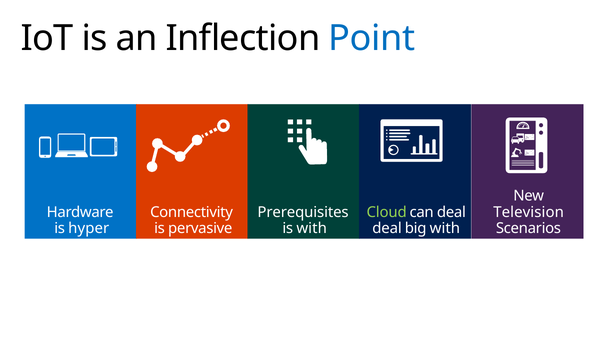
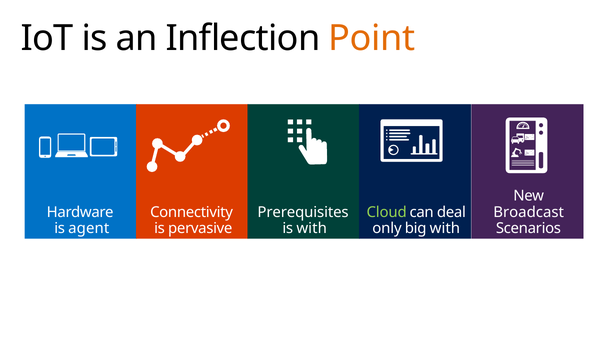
Point colour: blue -> orange
Television: Television -> Broadcast
hyper: hyper -> agent
deal at (387, 228): deal -> only
